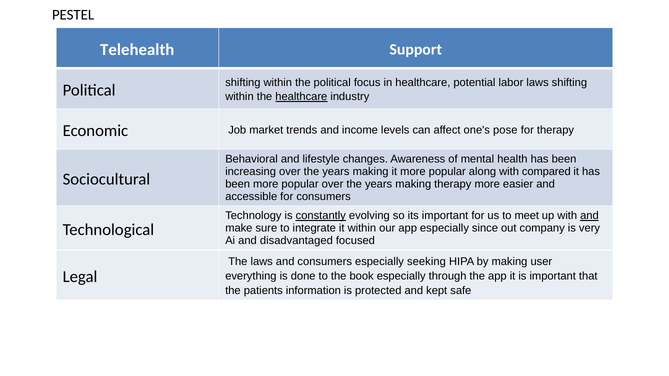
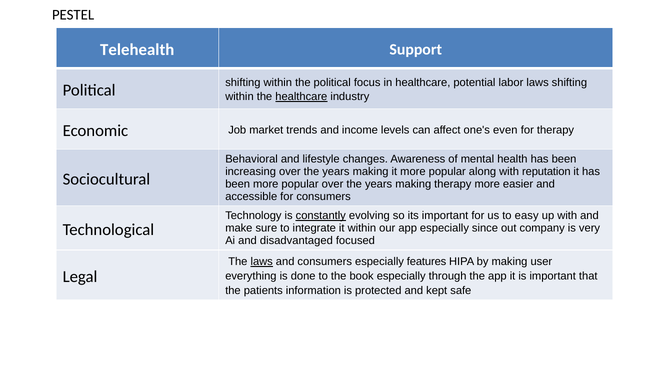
pose: pose -> even
compared: compared -> reputation
meet: meet -> easy
and at (589, 216) underline: present -> none
laws at (262, 262) underline: none -> present
seeking: seeking -> features
